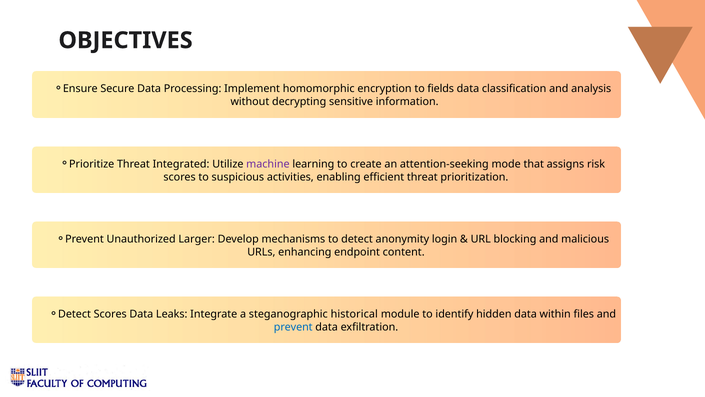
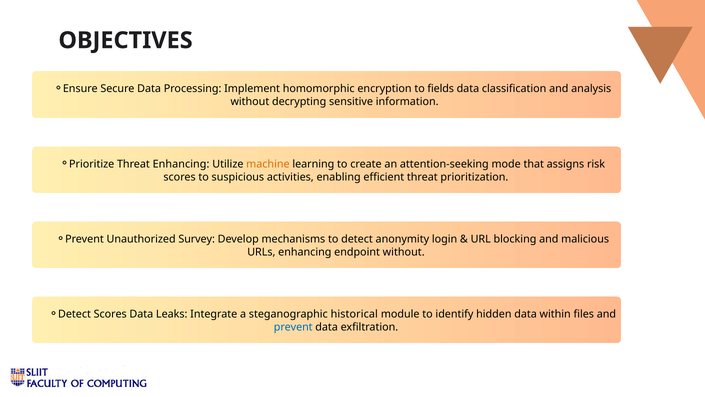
Threat Integrated: Integrated -> Enhancing
machine colour: purple -> orange
Larger: Larger -> Survey
endpoint content: content -> without
